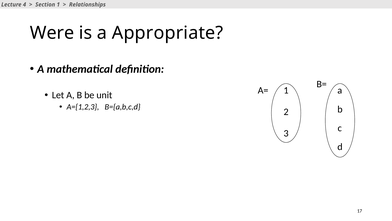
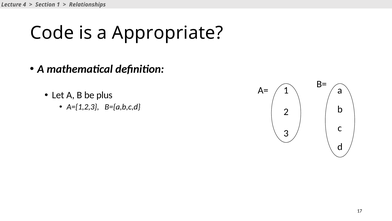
Were: Were -> Code
unit: unit -> plus
